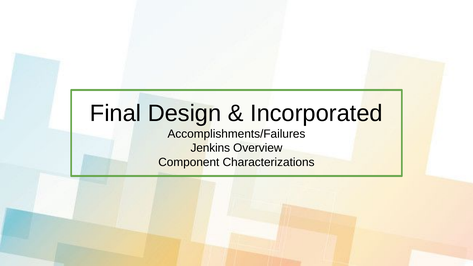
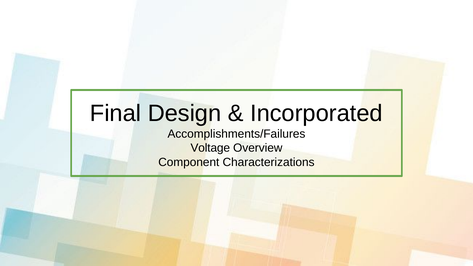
Jenkins: Jenkins -> Voltage
